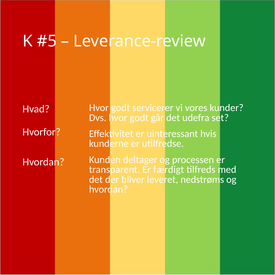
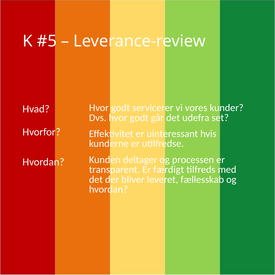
nedstrøms: nedstrøms -> fællesskab
